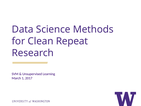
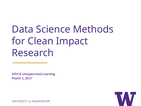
Repeat: Repeat -> Impact
